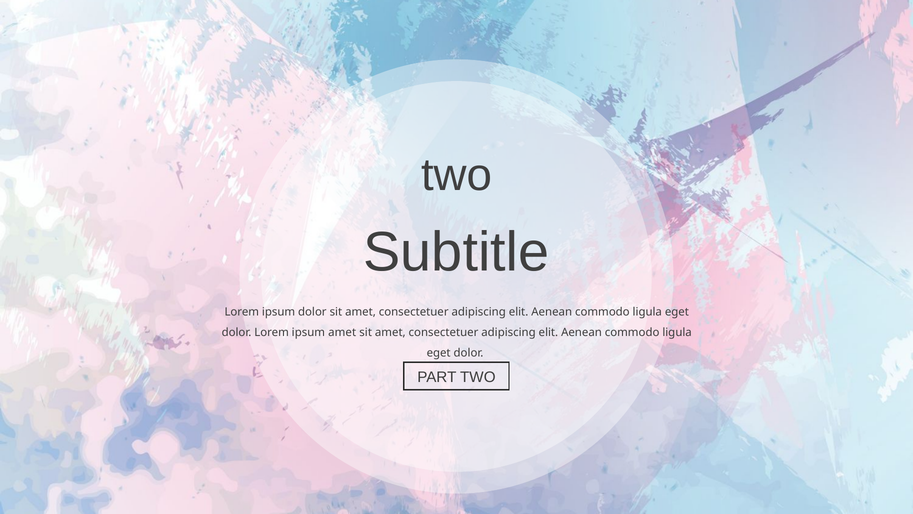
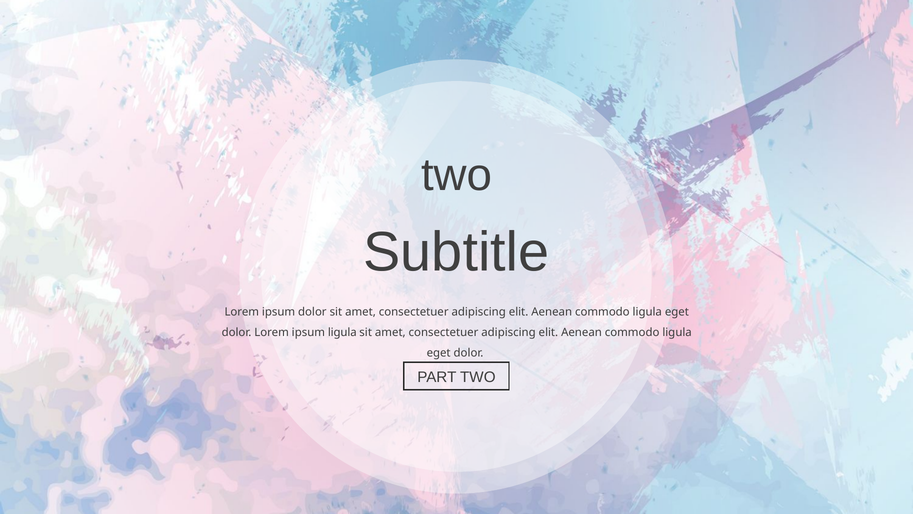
ipsum amet: amet -> ligula
